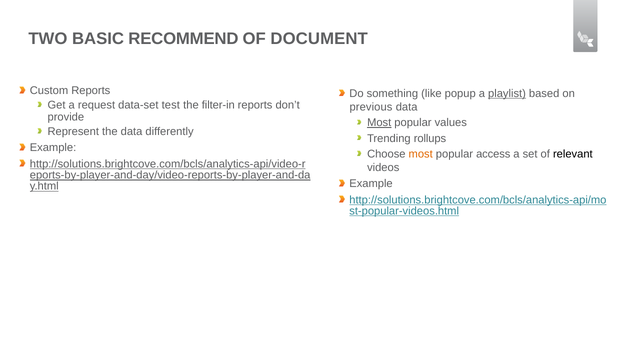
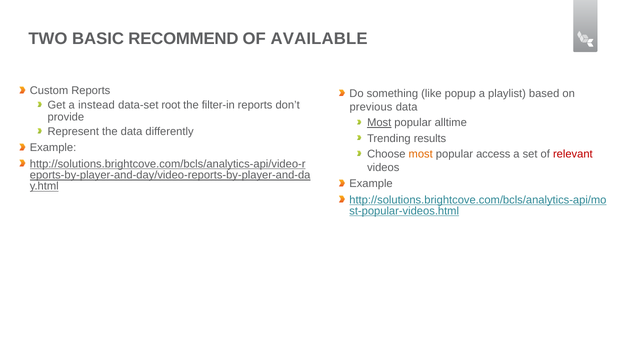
DOCUMENT: DOCUMENT -> AVAILABLE
playlist underline: present -> none
request: request -> instead
test: test -> root
values: values -> alltime
rollups: rollups -> results
relevant colour: black -> red
